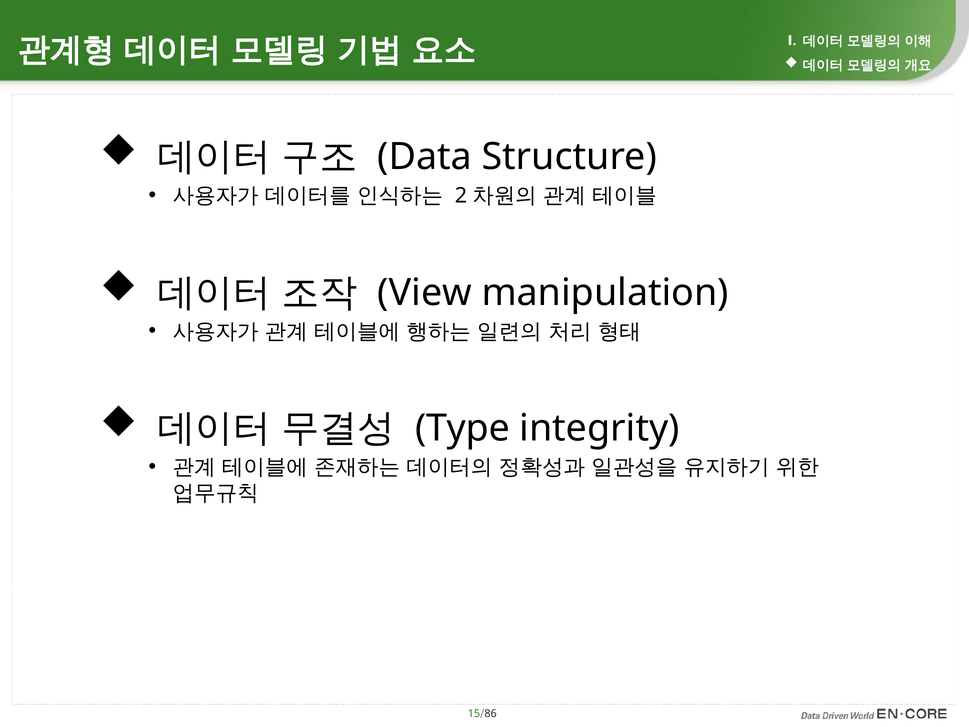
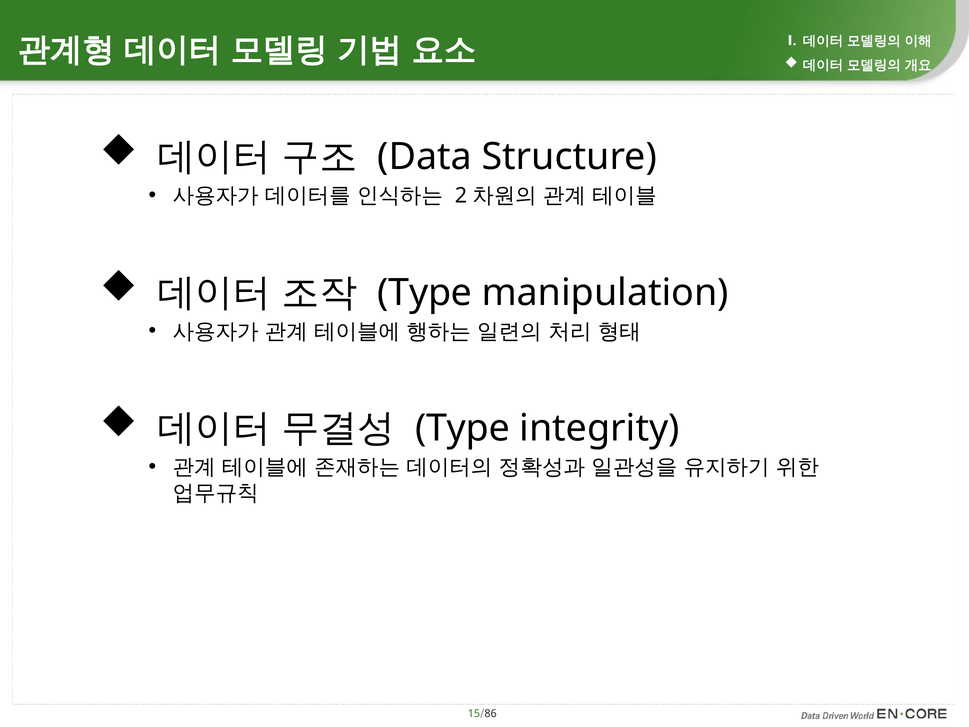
View at (425, 293): View -> Type
